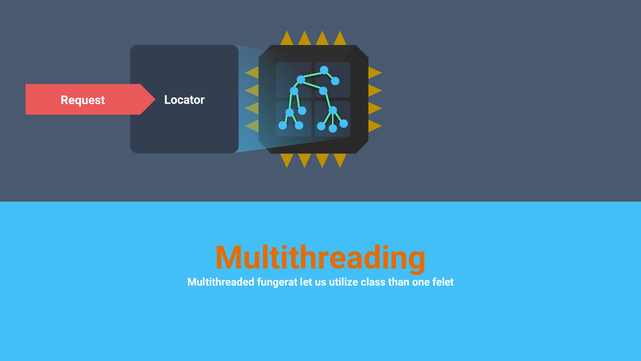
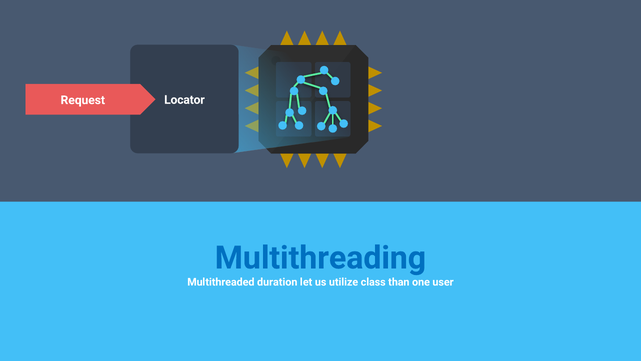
Multithreading colour: orange -> blue
fungerat: fungerat -> duration
felet: felet -> user
